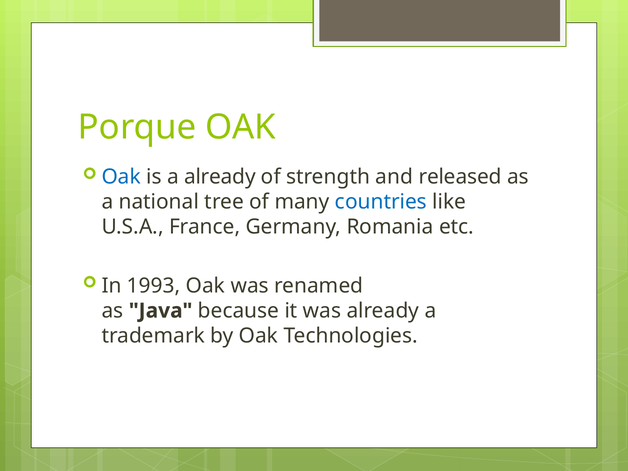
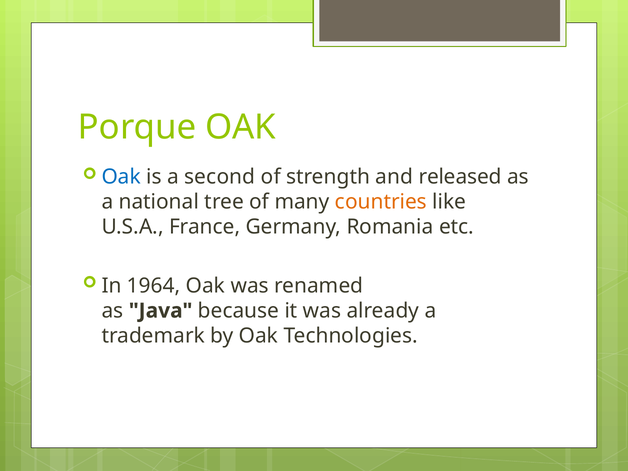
a already: already -> second
countries colour: blue -> orange
1993: 1993 -> 1964
